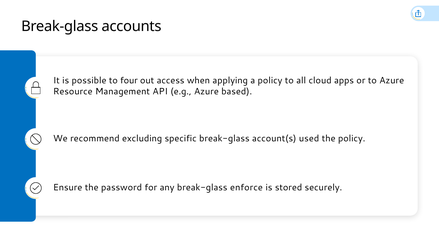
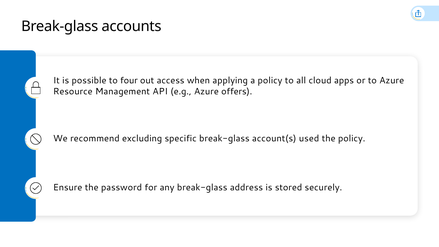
based: based -> offers
enforce: enforce -> address
